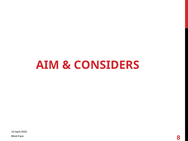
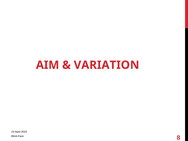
CONSIDERS: CONSIDERS -> VARIATION
